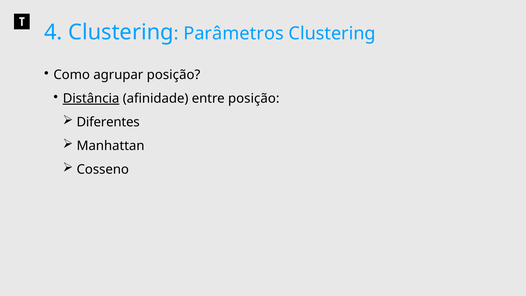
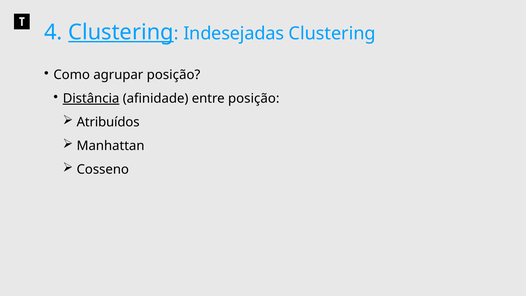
Clustering at (121, 32) underline: none -> present
Parâmetros: Parâmetros -> Indesejadas
Diferentes: Diferentes -> Atribuídos
